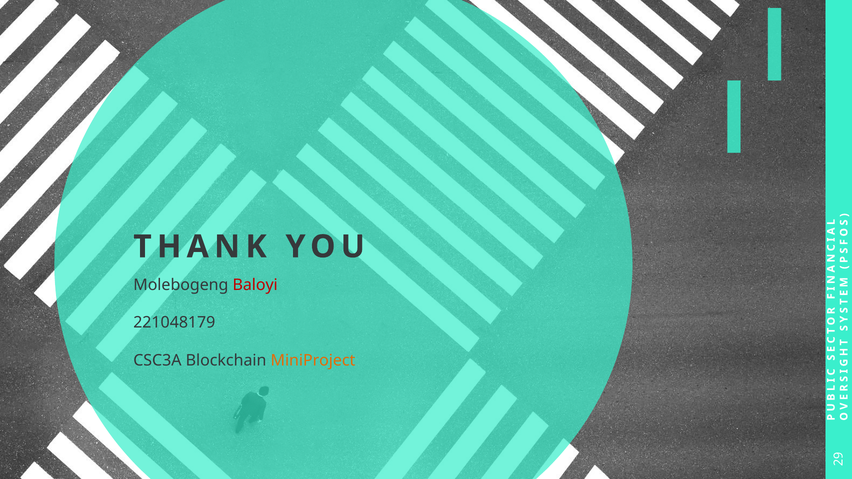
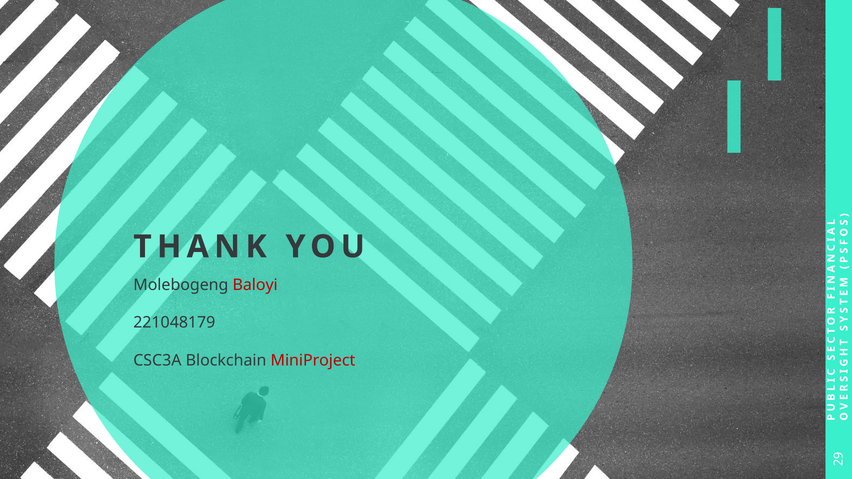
MiniProject colour: orange -> red
